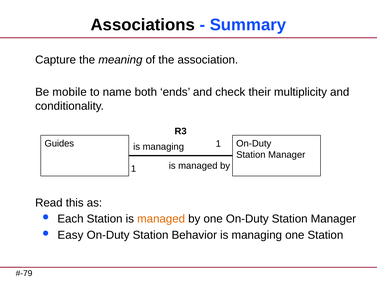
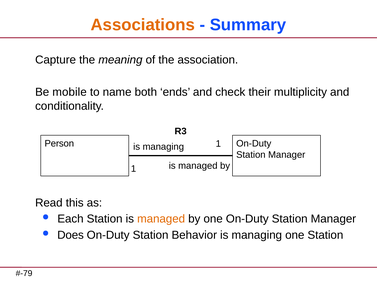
Associations colour: black -> orange
Guides: Guides -> Person
Easy: Easy -> Does
